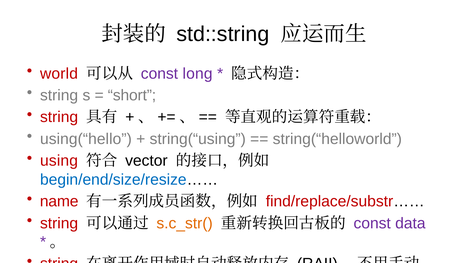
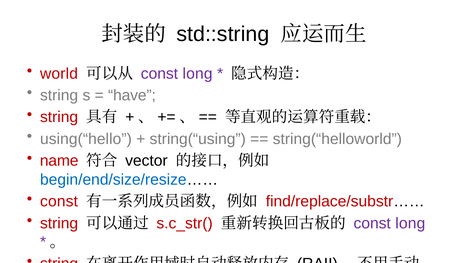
short: short -> have
using: using -> name
name at (59, 202): name -> const
s.c_str( colour: orange -> red
data at (410, 223): data -> long
